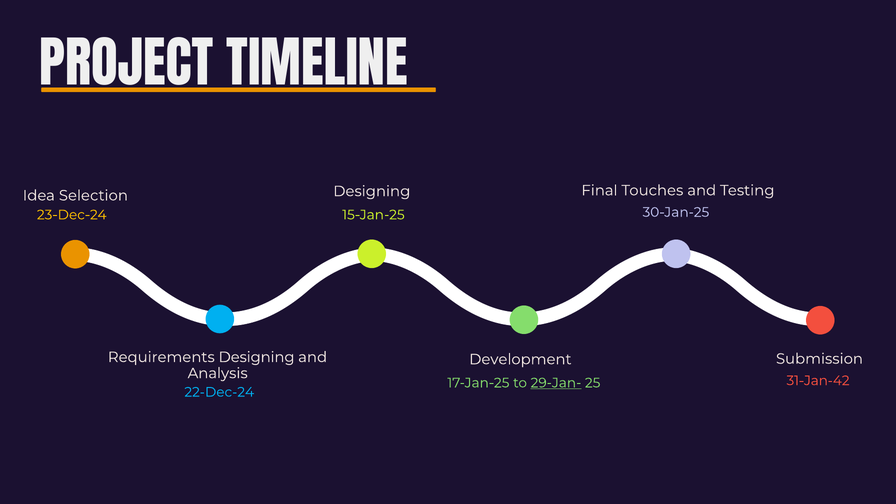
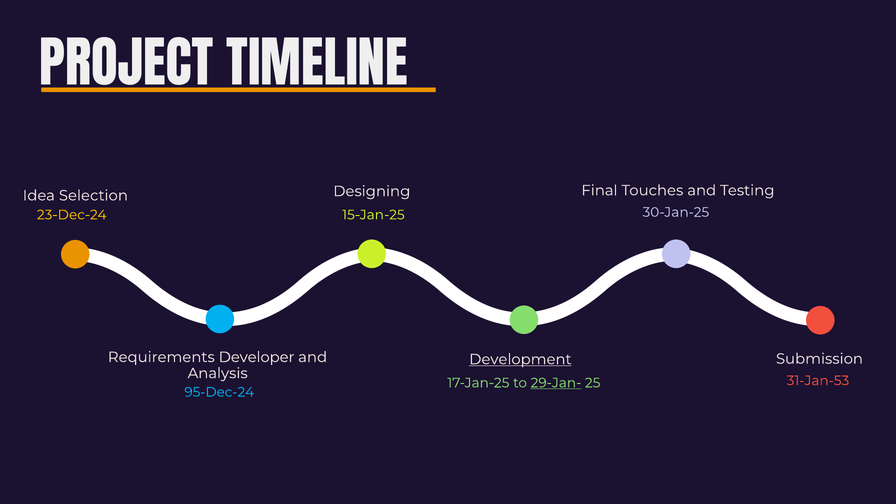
Requirements Designing: Designing -> Developer
Development underline: none -> present
31-Jan-42: 31-Jan-42 -> 31-Jan-53
22-Dec-24: 22-Dec-24 -> 95-Dec-24
